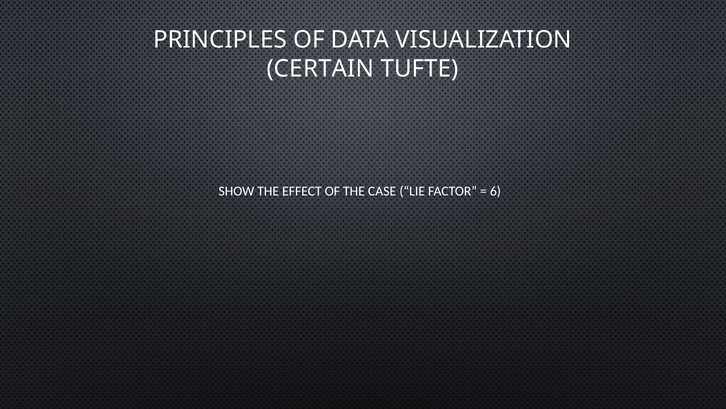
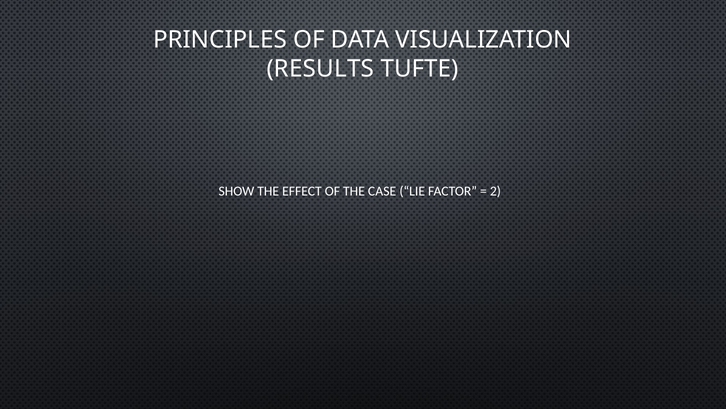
CERTAIN: CERTAIN -> RESULTS
6: 6 -> 2
